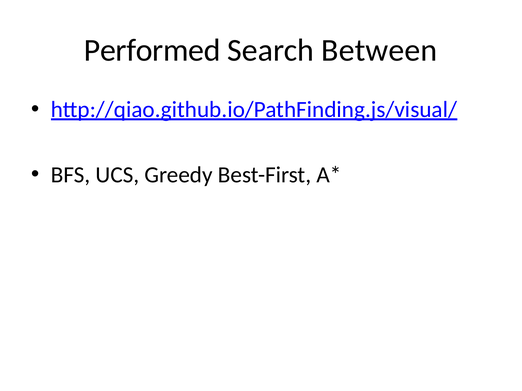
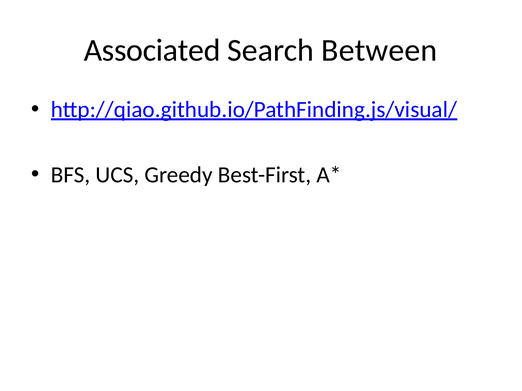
Performed: Performed -> Associated
